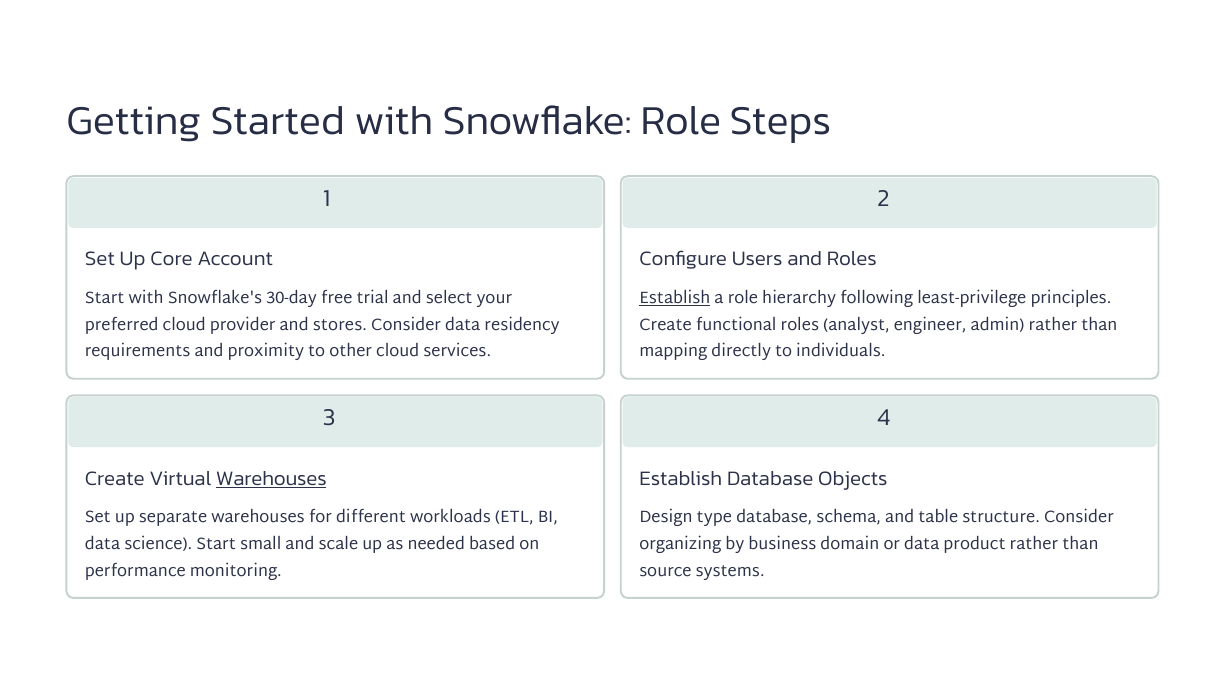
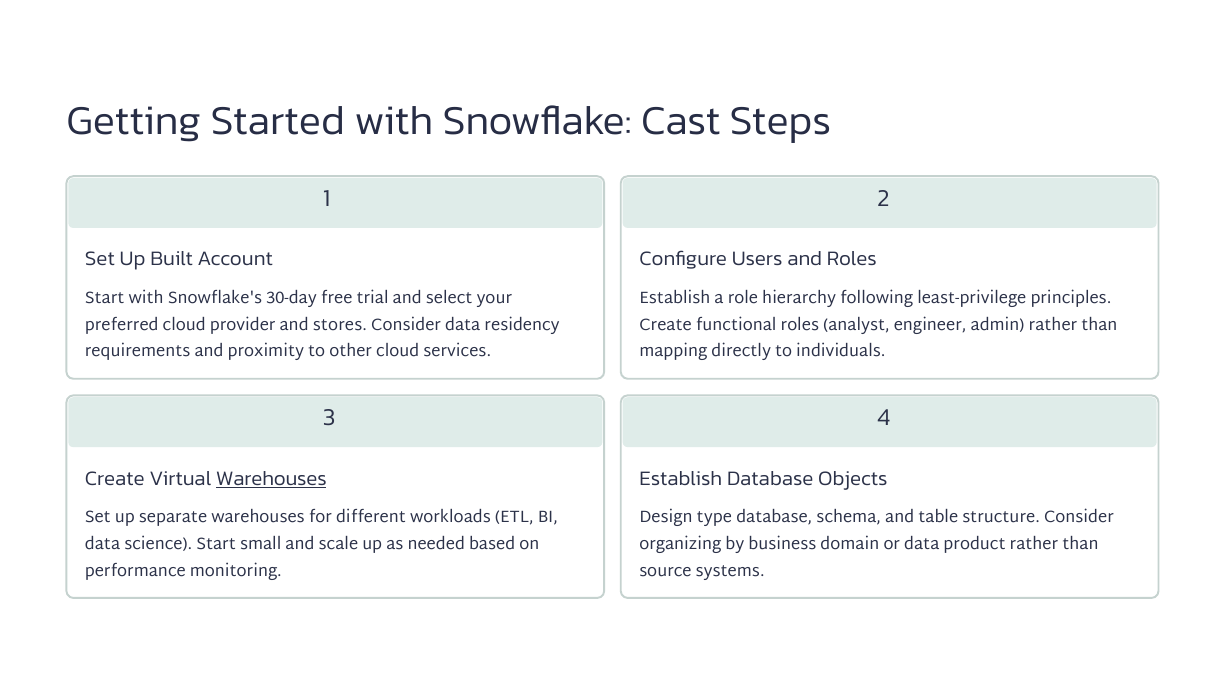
Snowflake Role: Role -> Cast
Core: Core -> Built
Establish at (675, 298) underline: present -> none
